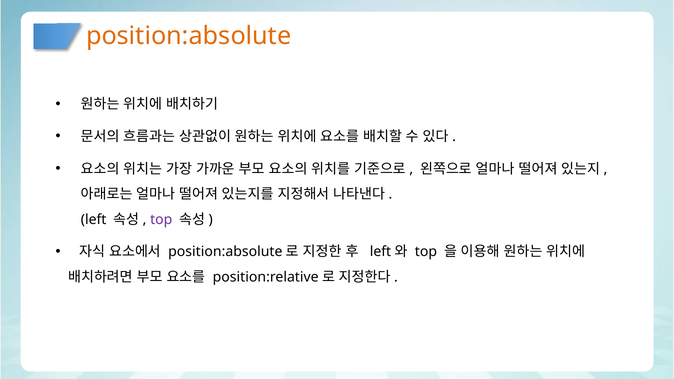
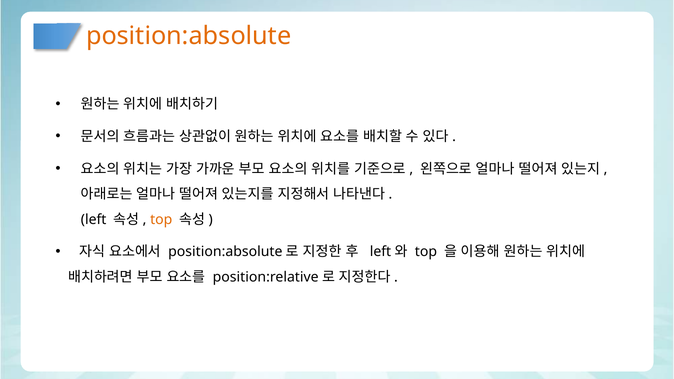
top at (161, 220) colour: purple -> orange
